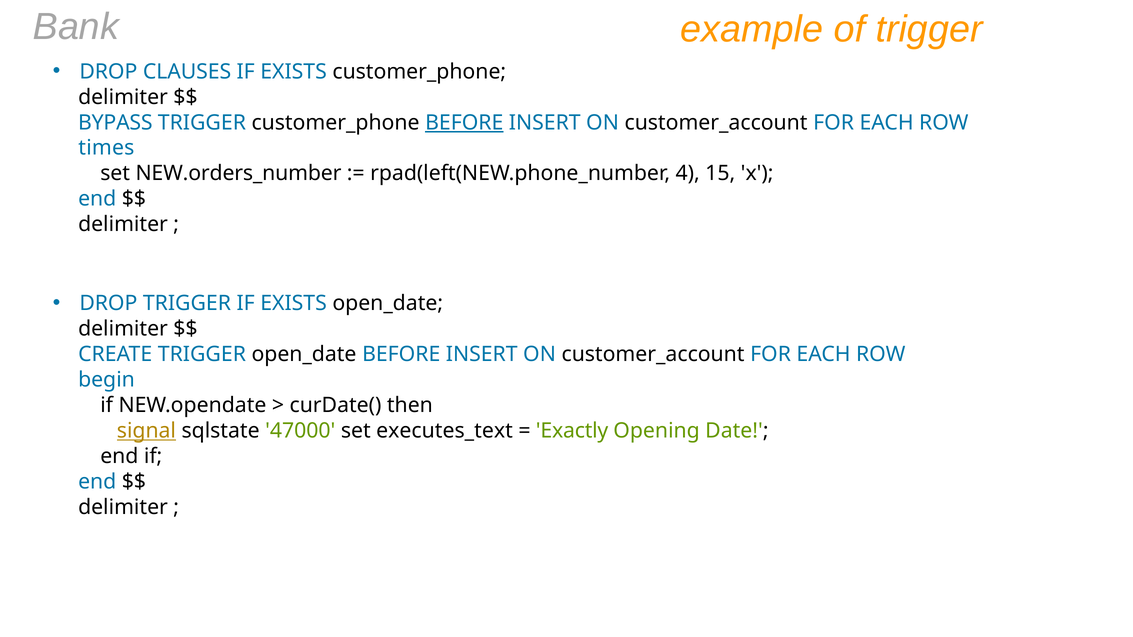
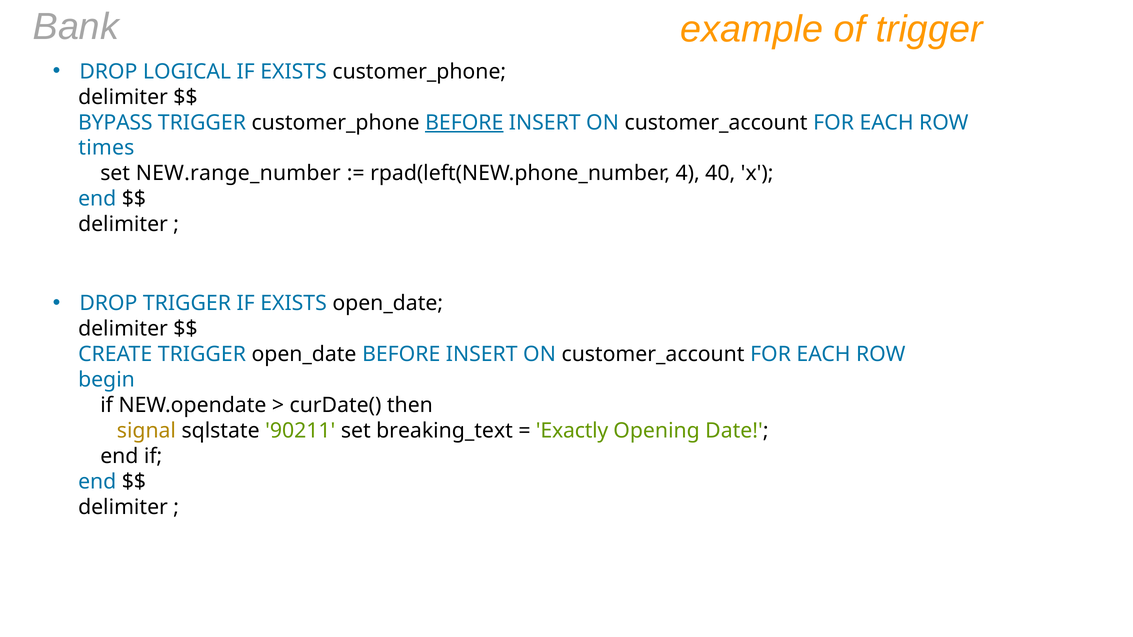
CLAUSES: CLAUSES -> LOGICAL
NEW.orders_number: NEW.orders_number -> NEW.range_number
15: 15 -> 40
signal underline: present -> none
47000: 47000 -> 90211
executes_text: executes_text -> breaking_text
